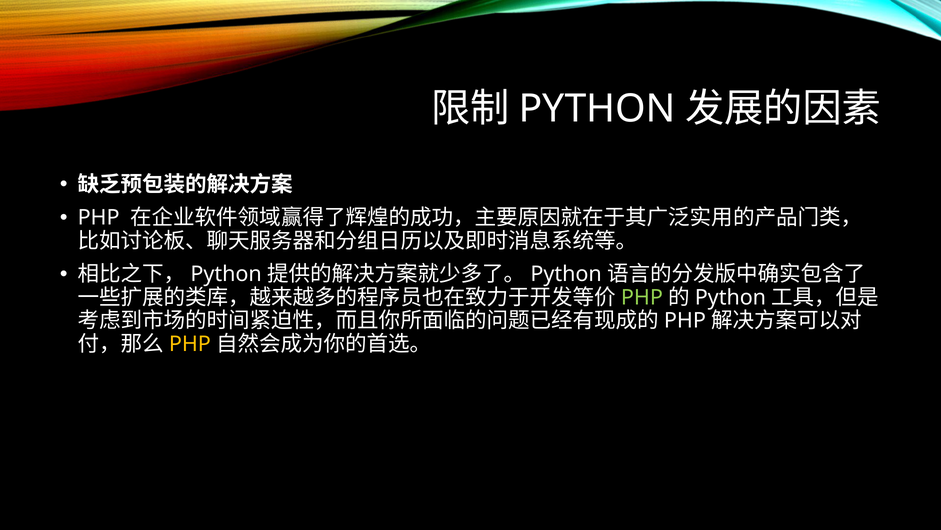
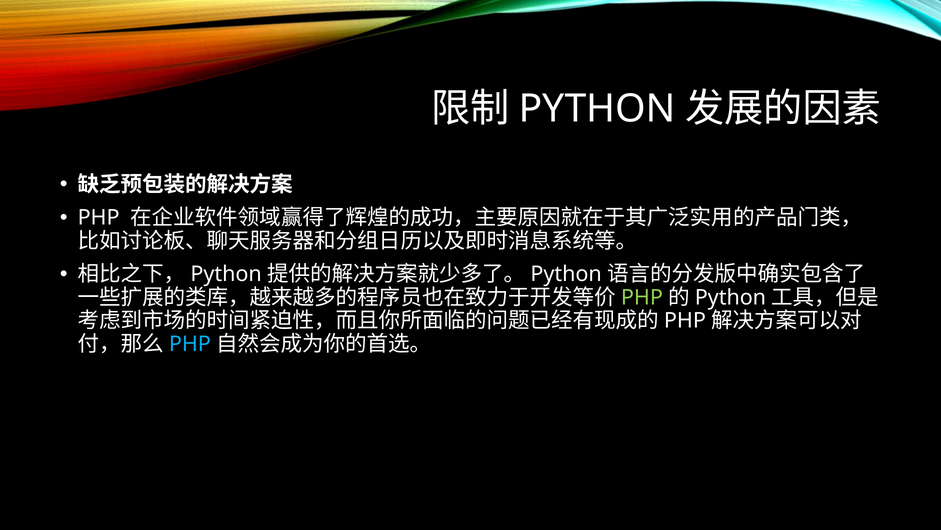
PHP at (190, 344) colour: yellow -> light blue
